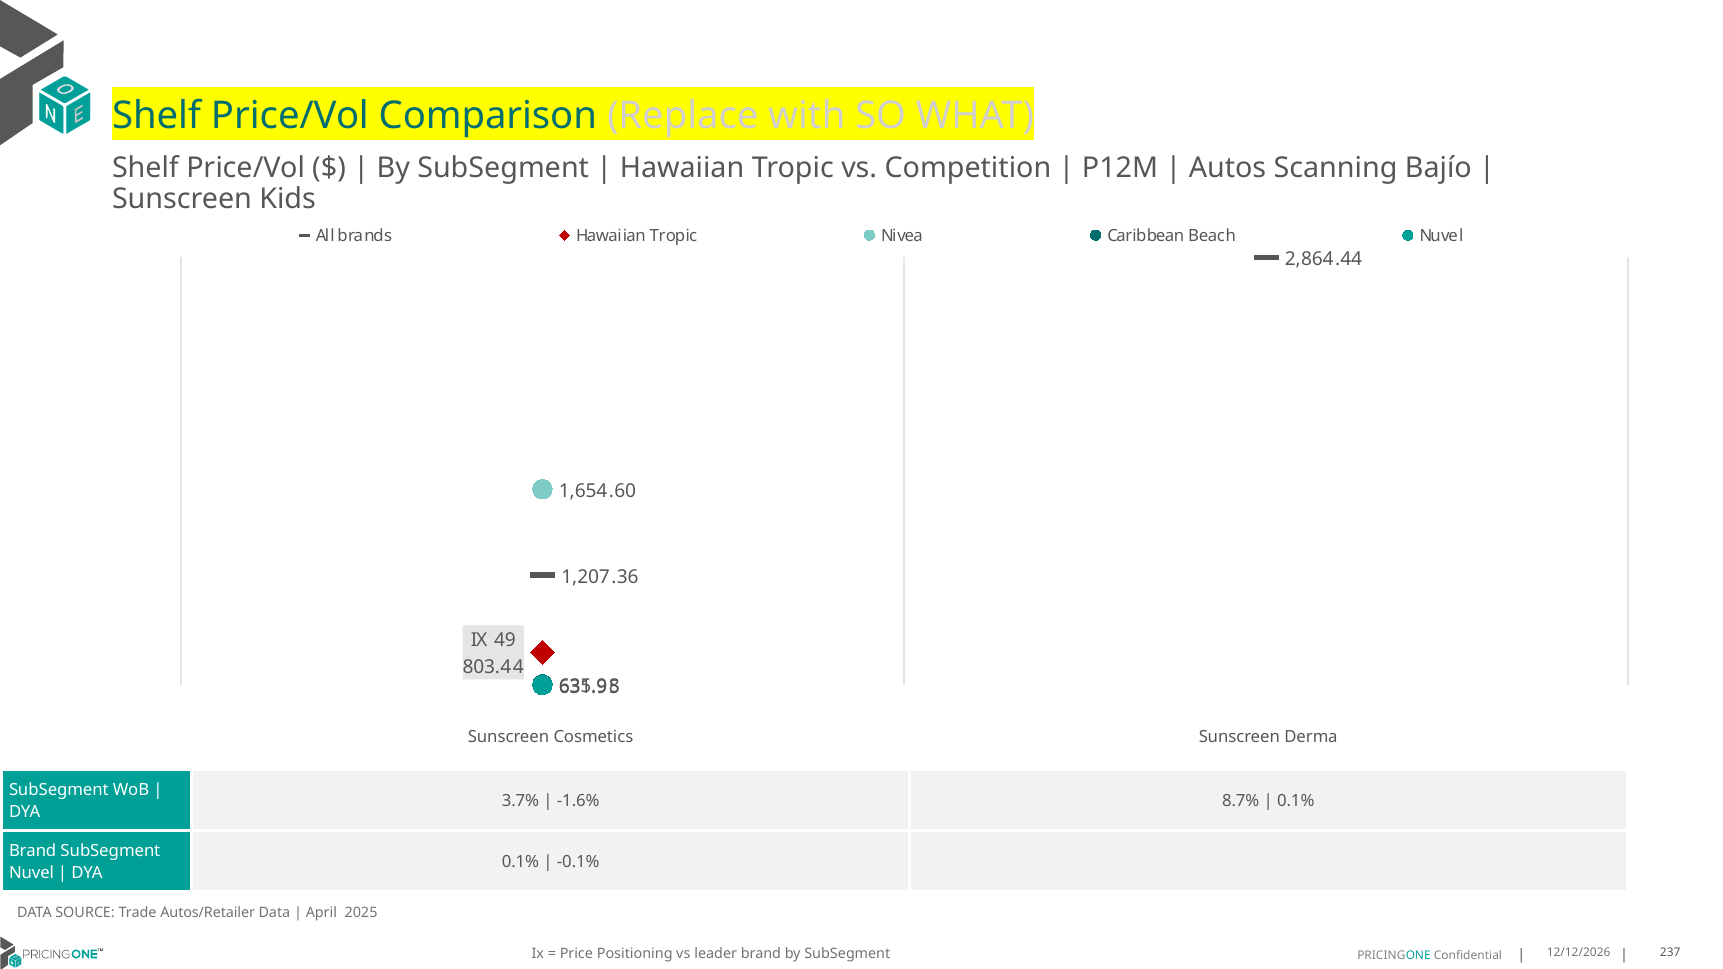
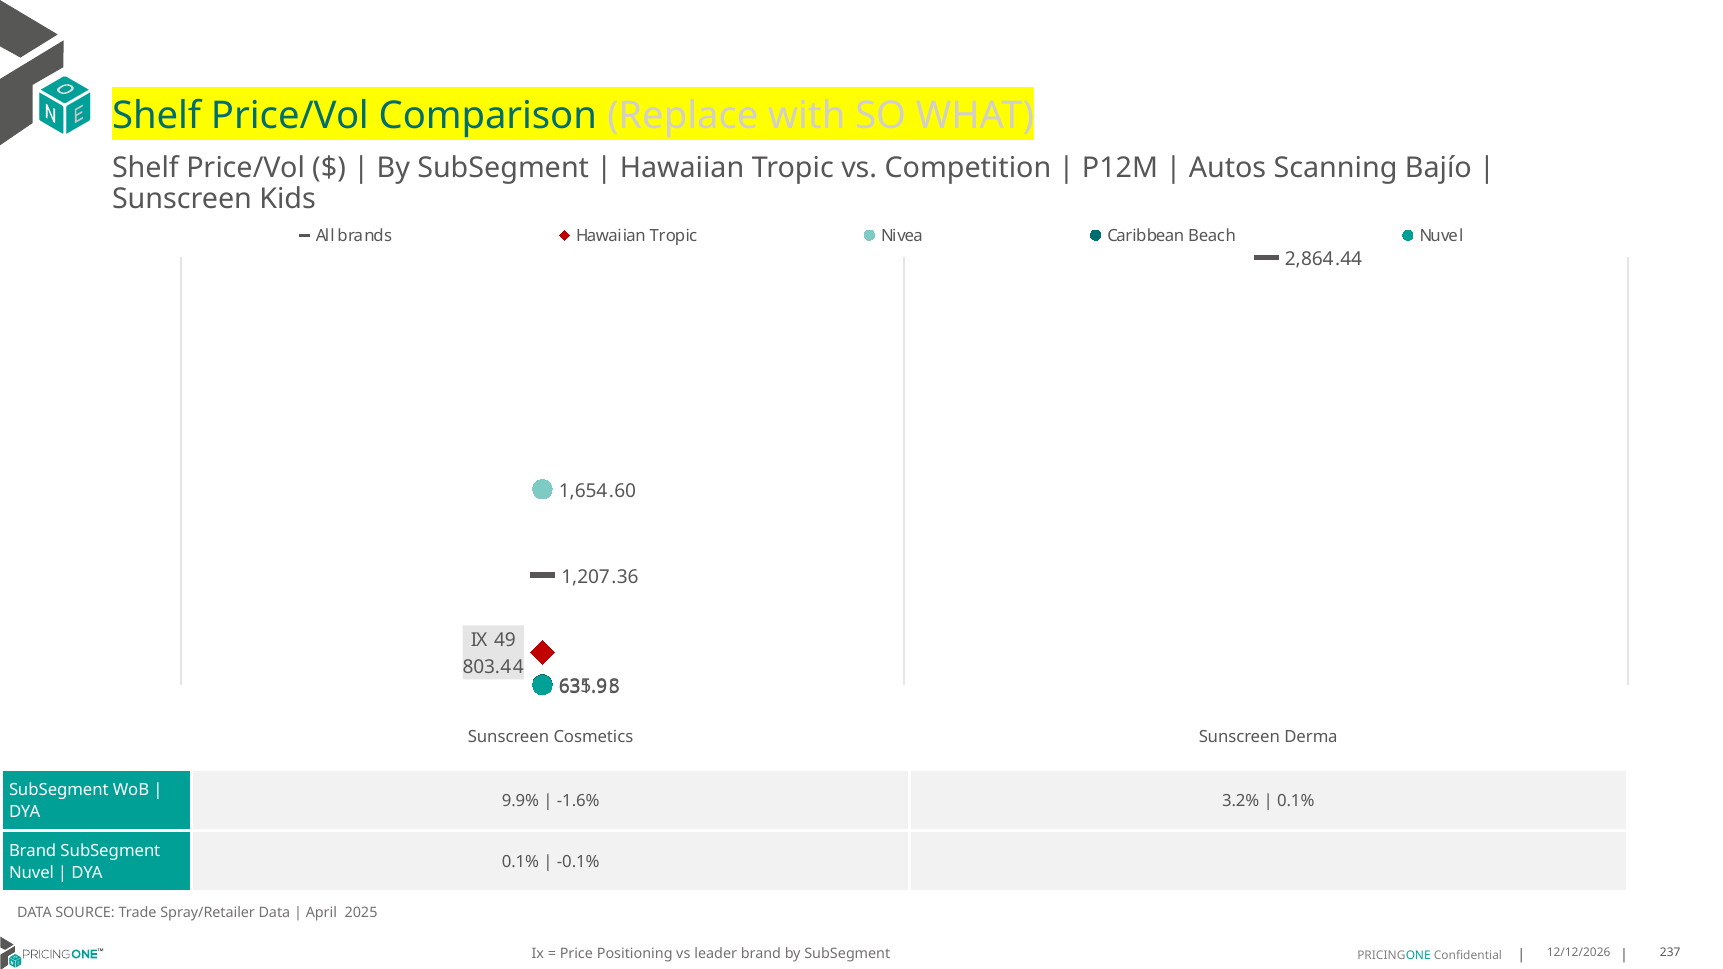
3.7%: 3.7% -> 9.9%
8.7%: 8.7% -> 3.2%
Autos/Retailer: Autos/Retailer -> Spray/Retailer
